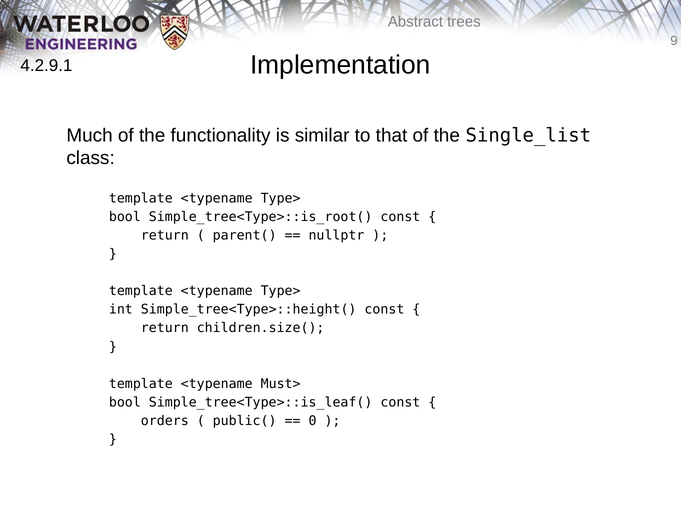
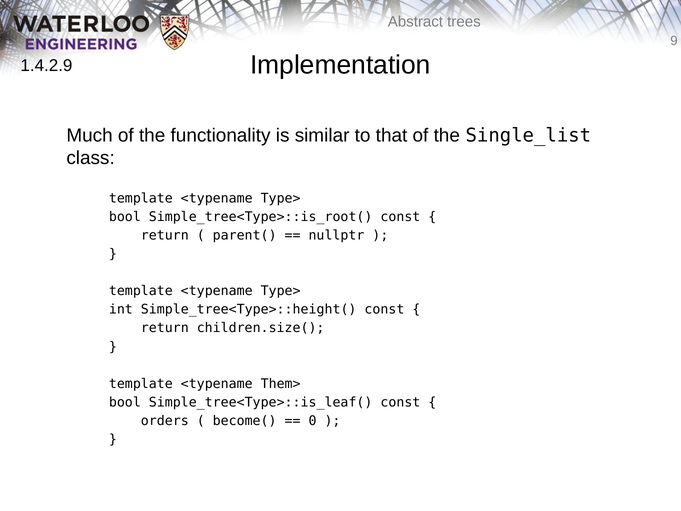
4.2.9.1: 4.2.9.1 -> 1.4.2.9
Must>: Must> -> Them>
public(: public( -> become(
